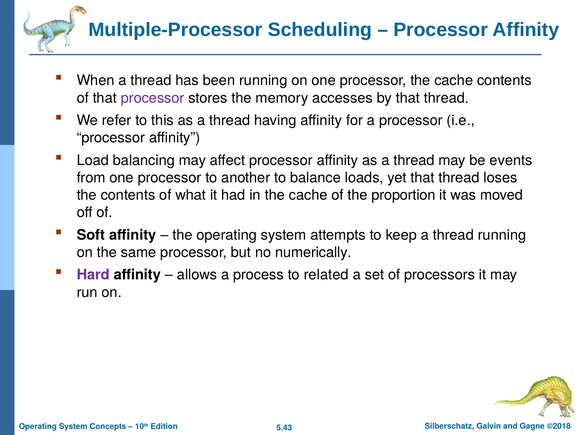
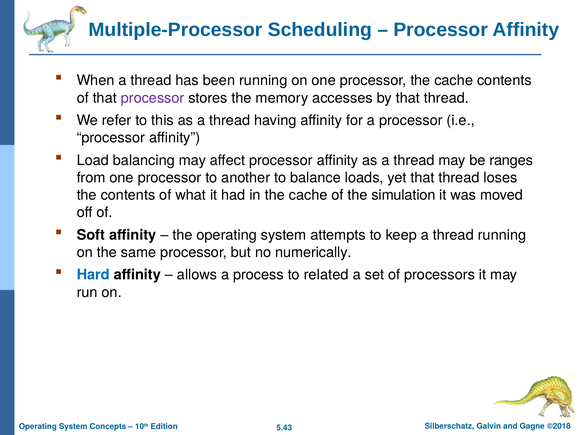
events: events -> ranges
proportion: proportion -> simulation
Hard colour: purple -> blue
